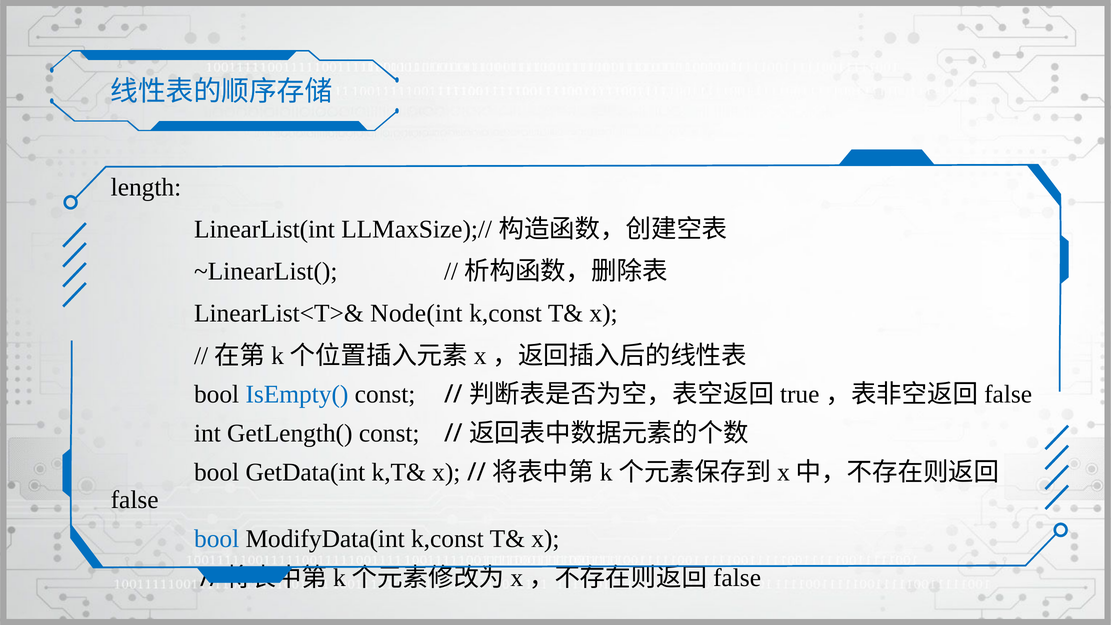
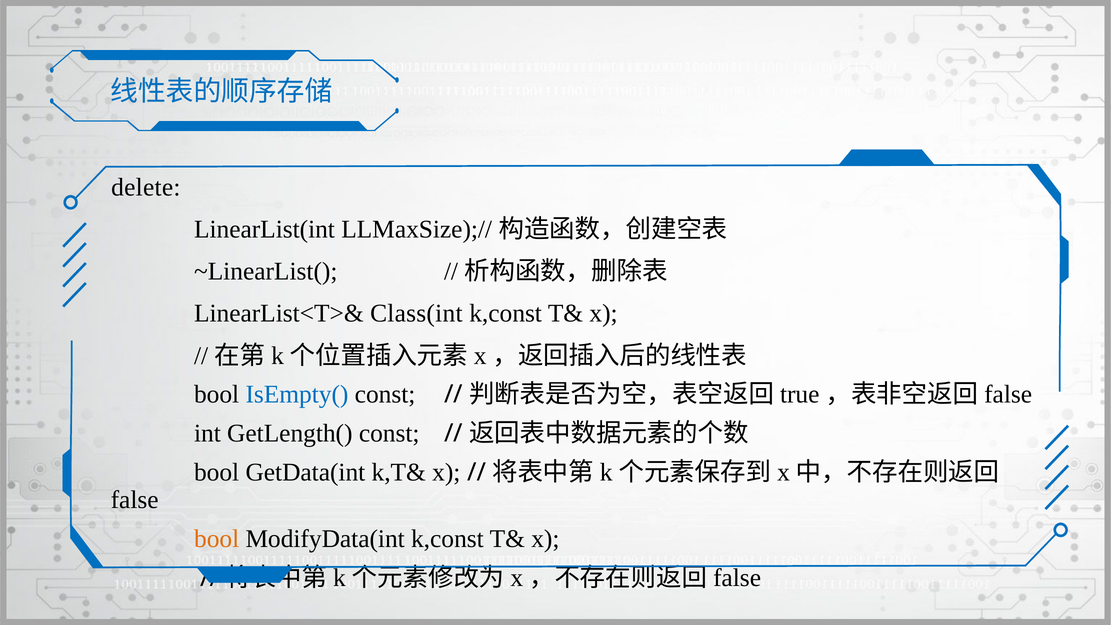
length: length -> delete
Node(int: Node(int -> Class(int
bool at (217, 539) colour: blue -> orange
